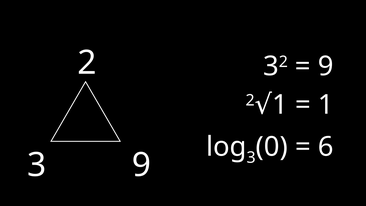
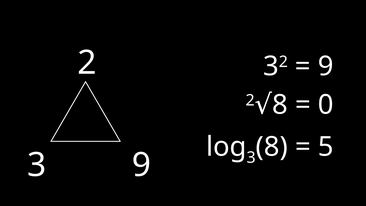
2 1: 1 -> 8
1 at (326, 105): 1 -> 0
3 0: 0 -> 8
6: 6 -> 5
